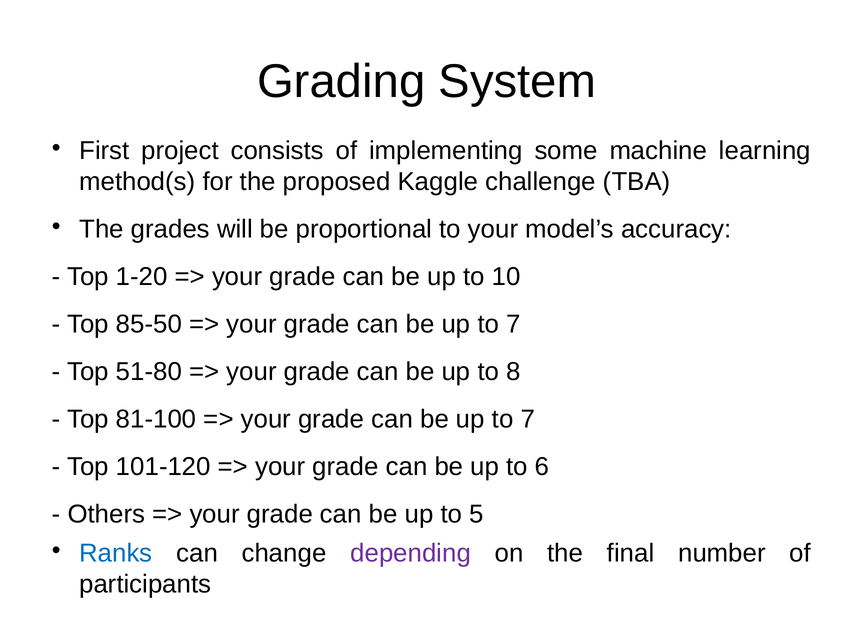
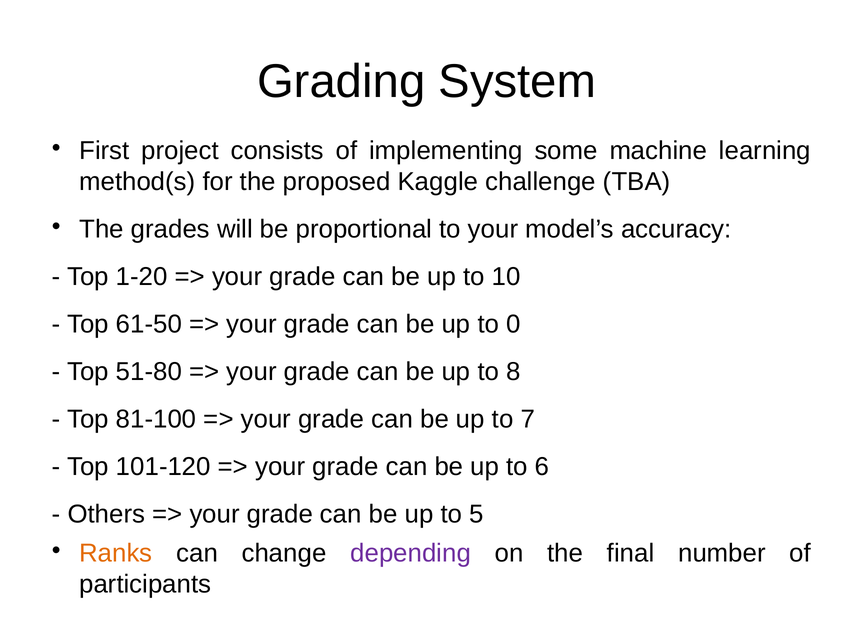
85-50: 85-50 -> 61-50
7 at (513, 324): 7 -> 0
Ranks colour: blue -> orange
